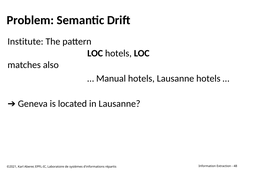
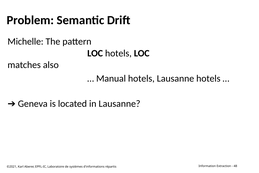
Institute: Institute -> Michelle
